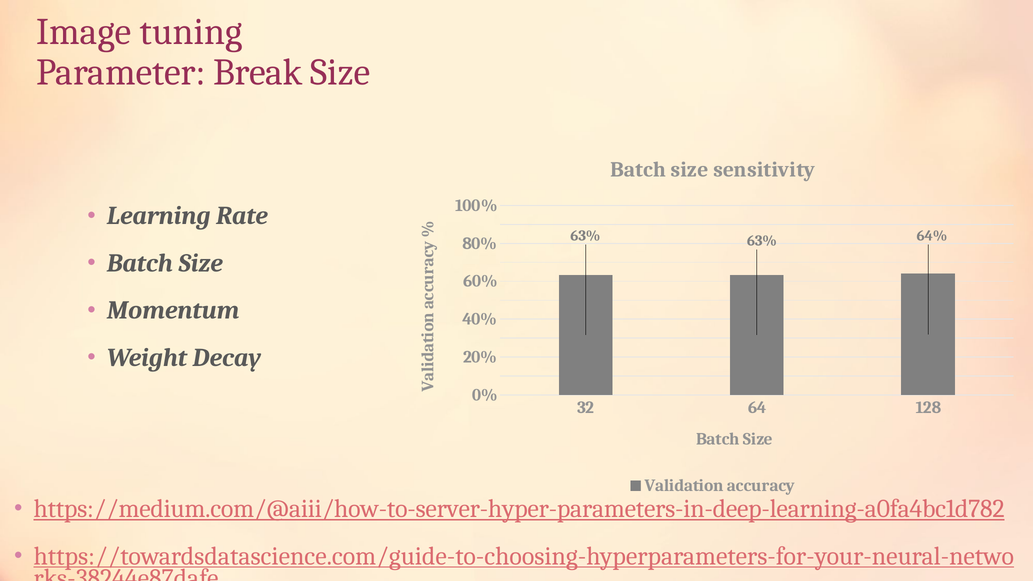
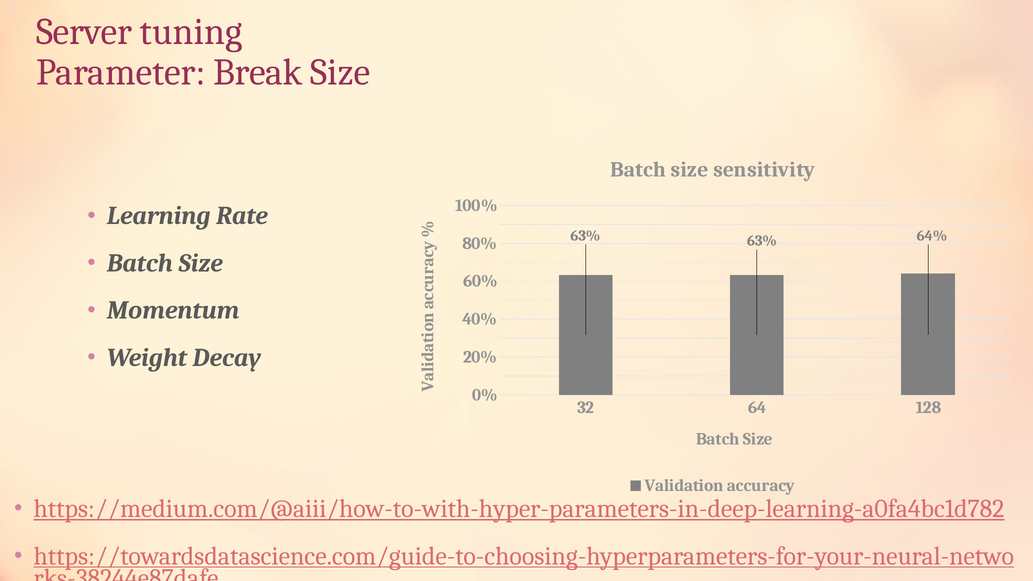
Image: Image -> Server
https://medium.com/@aiii/how-to-server-hyper-parameters-in-deep-learning-a0fa4bc1d782: https://medium.com/@aiii/how-to-server-hyper-parameters-in-deep-learning-a0fa4bc1d782 -> https://medium.com/@aiii/how-to-with-hyper-parameters-in-deep-learning-a0fa4bc1d782
